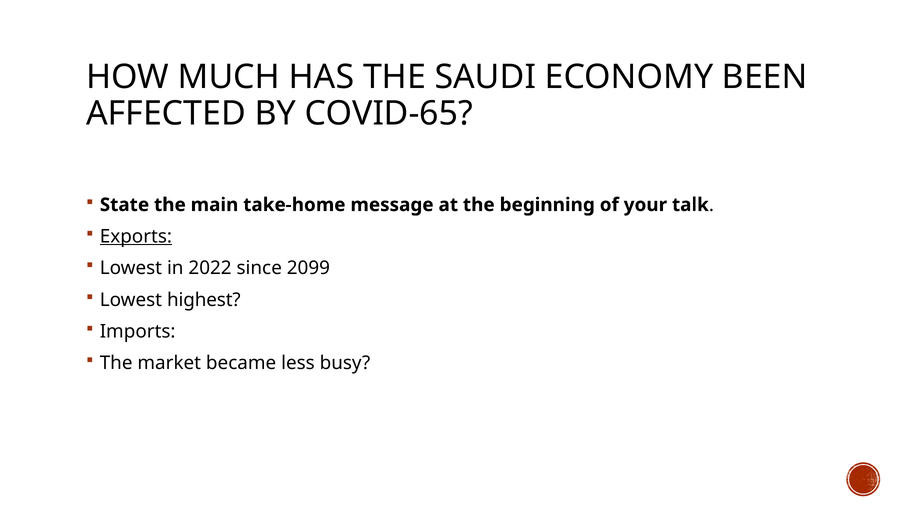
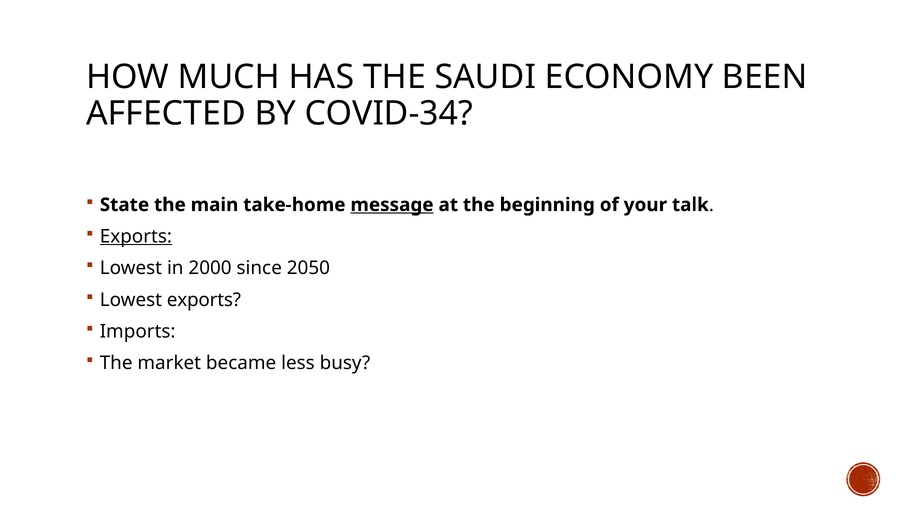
COVID-65: COVID-65 -> COVID-34
message underline: none -> present
2022: 2022 -> 2000
2099: 2099 -> 2050
Lowest highest: highest -> exports
